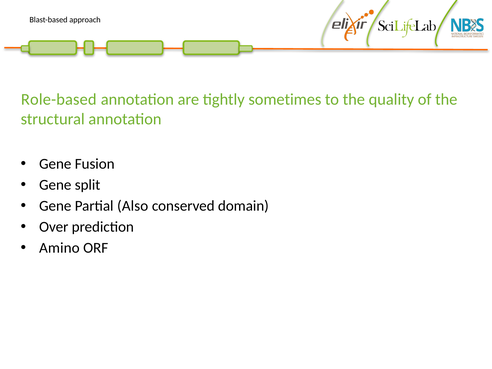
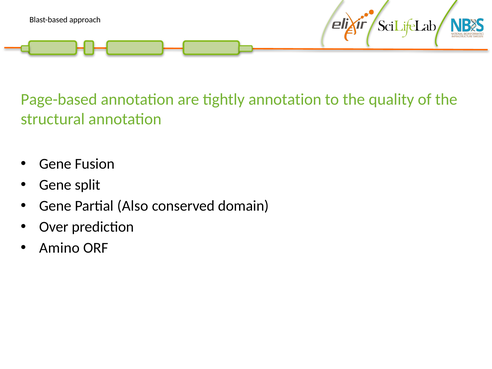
Role-based: Role-based -> Page-based
tightly sometimes: sometimes -> annotation
